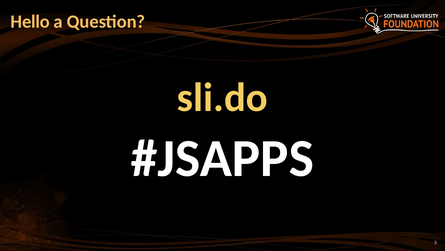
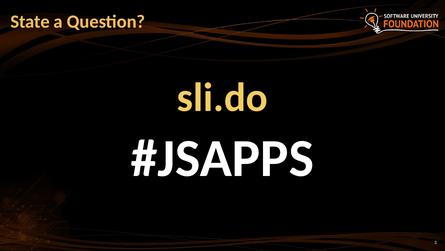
Hello: Hello -> State
